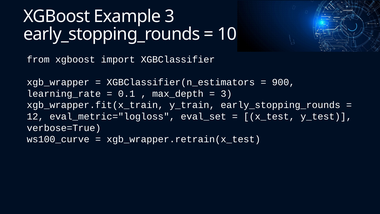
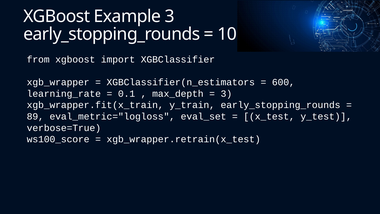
900: 900 -> 600
12: 12 -> 89
ws100_curve: ws100_curve -> ws100_score
